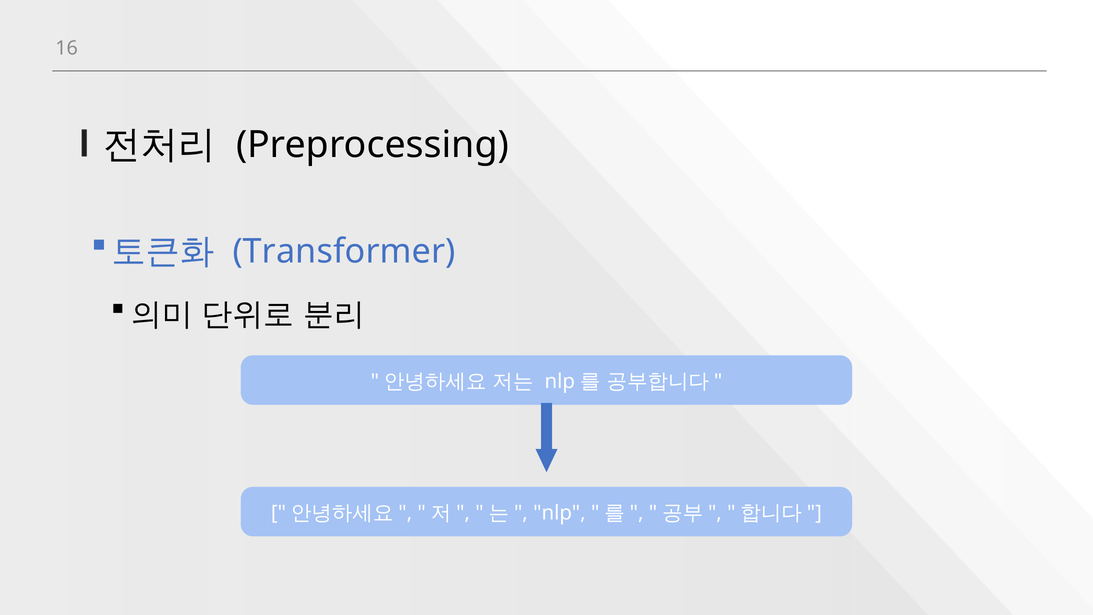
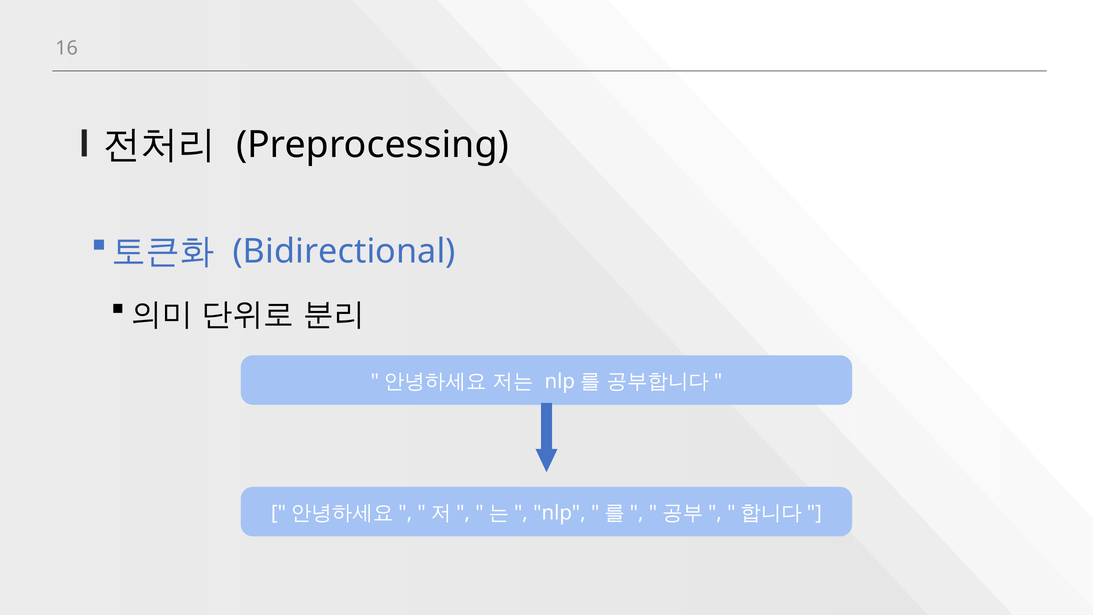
Transformer: Transformer -> Bidirectional
